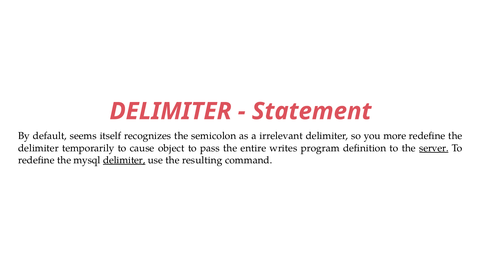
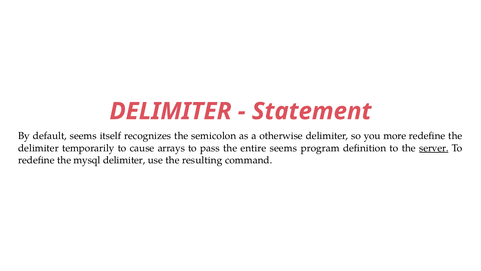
irrelevant: irrelevant -> otherwise
object: object -> arrays
entire writes: writes -> seems
delimiter at (124, 160) underline: present -> none
